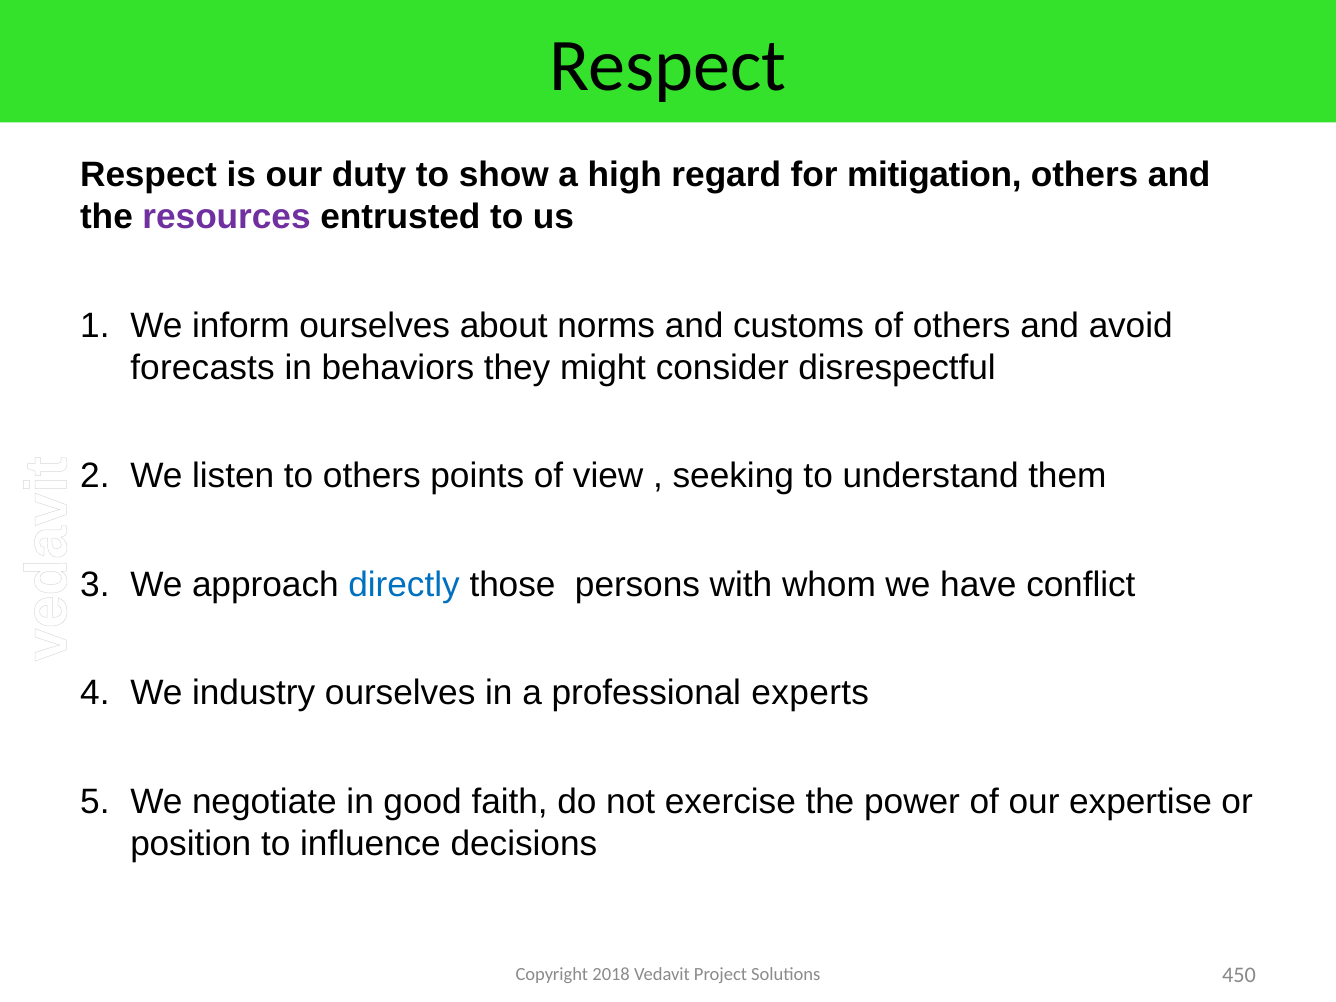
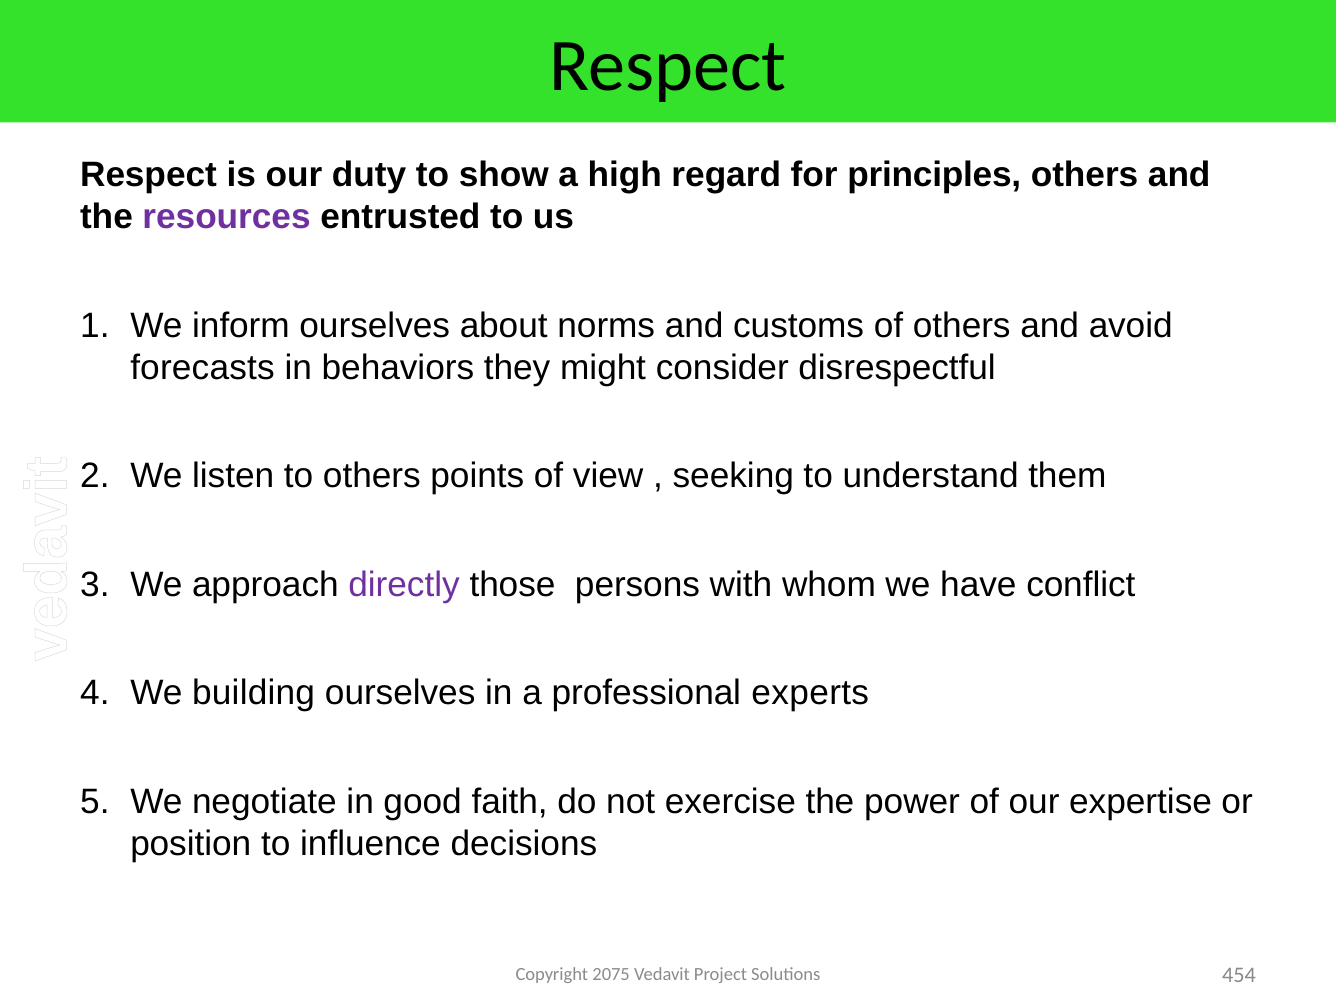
mitigation: mitigation -> principles
directly colour: blue -> purple
industry: industry -> building
2018: 2018 -> 2075
450: 450 -> 454
